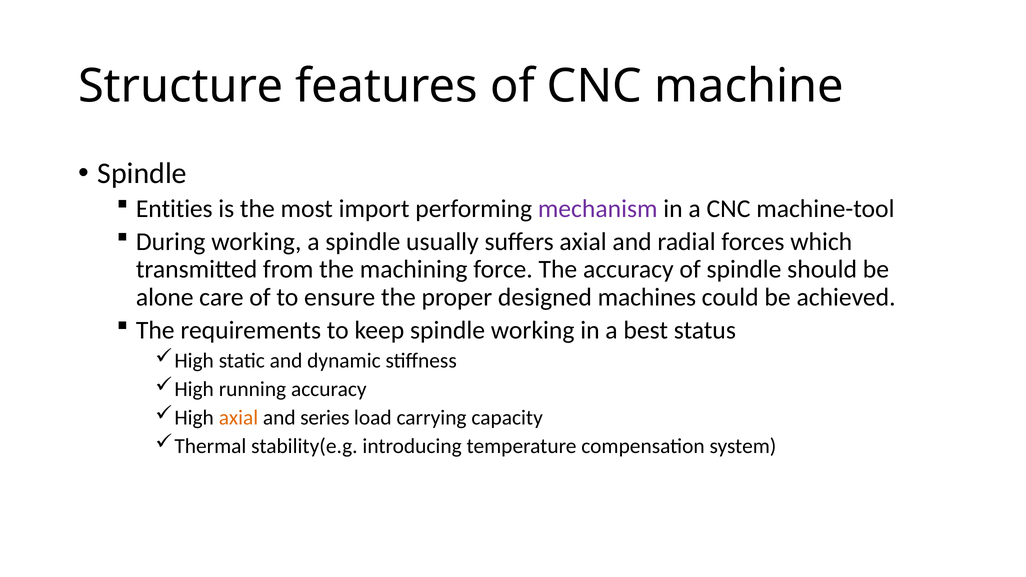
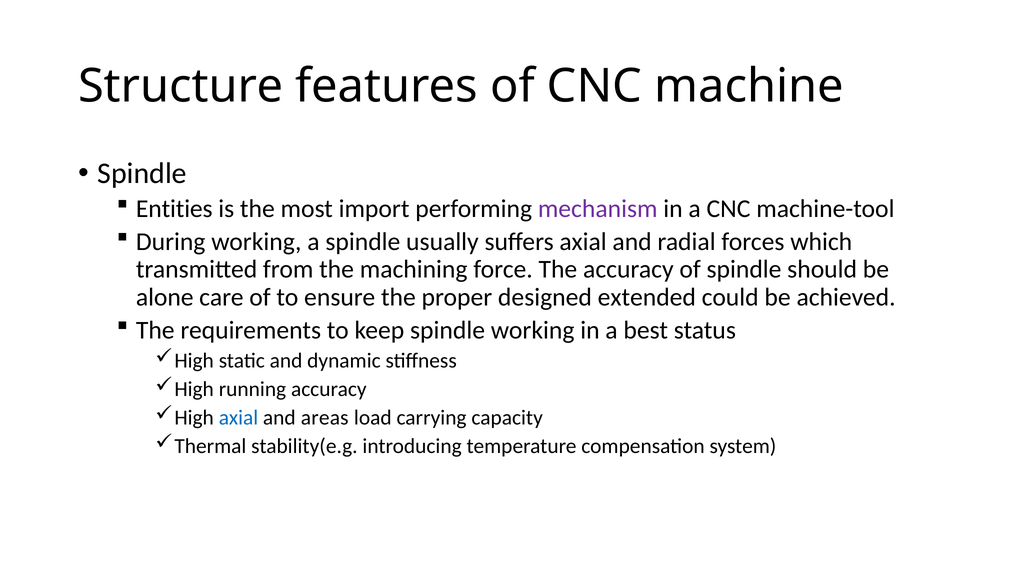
machines: machines -> extended
axial at (238, 418) colour: orange -> blue
series: series -> areas
